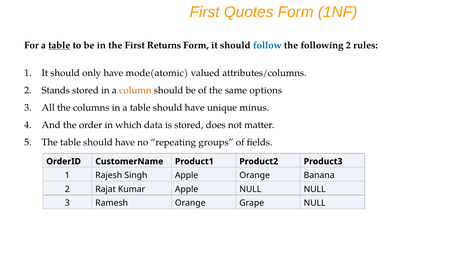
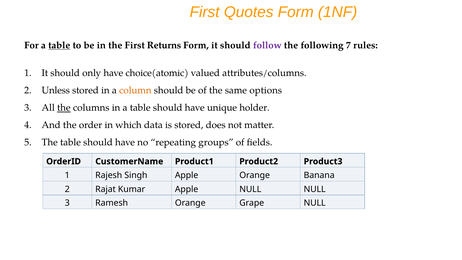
follow colour: blue -> purple
following 2: 2 -> 7
mode(atomic: mode(atomic -> choice(atomic
Stands: Stands -> Unless
the at (64, 108) underline: none -> present
minus: minus -> holder
